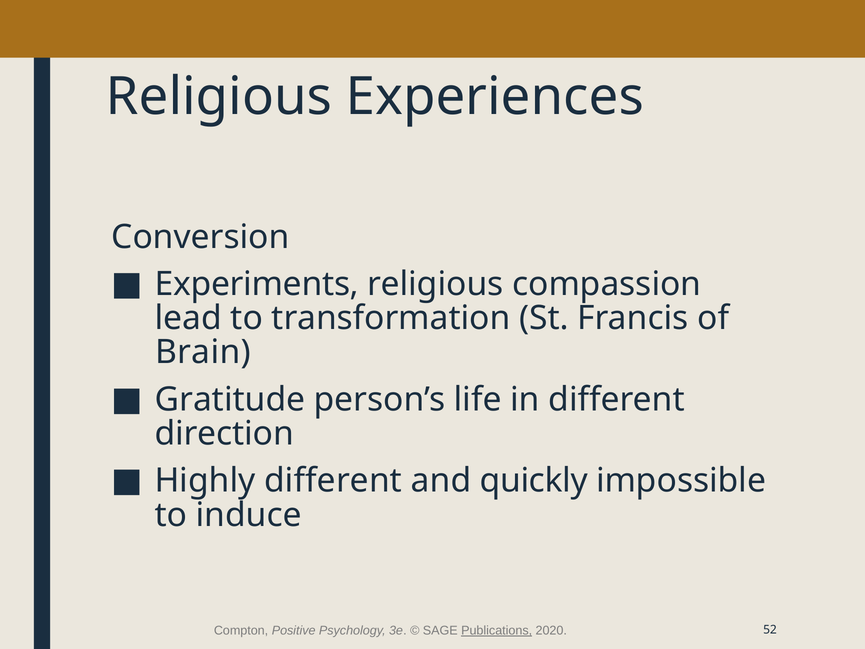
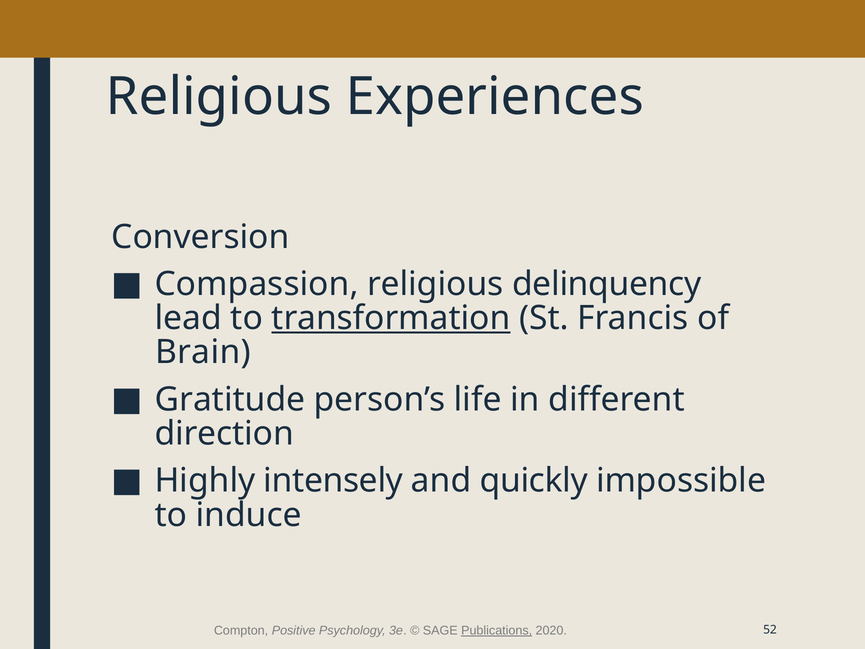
Experiments: Experiments -> Compassion
compassion: compassion -> delinquency
transformation underline: none -> present
Highly different: different -> intensely
